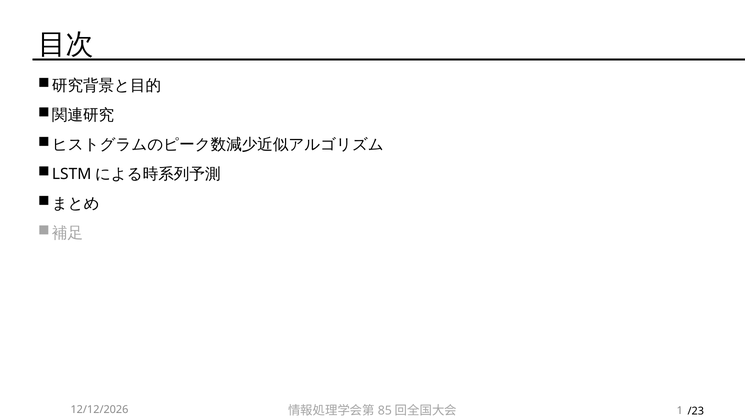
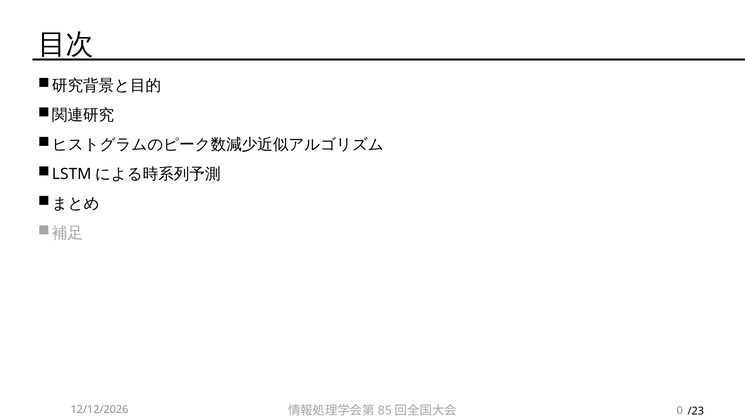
1: 1 -> 0
